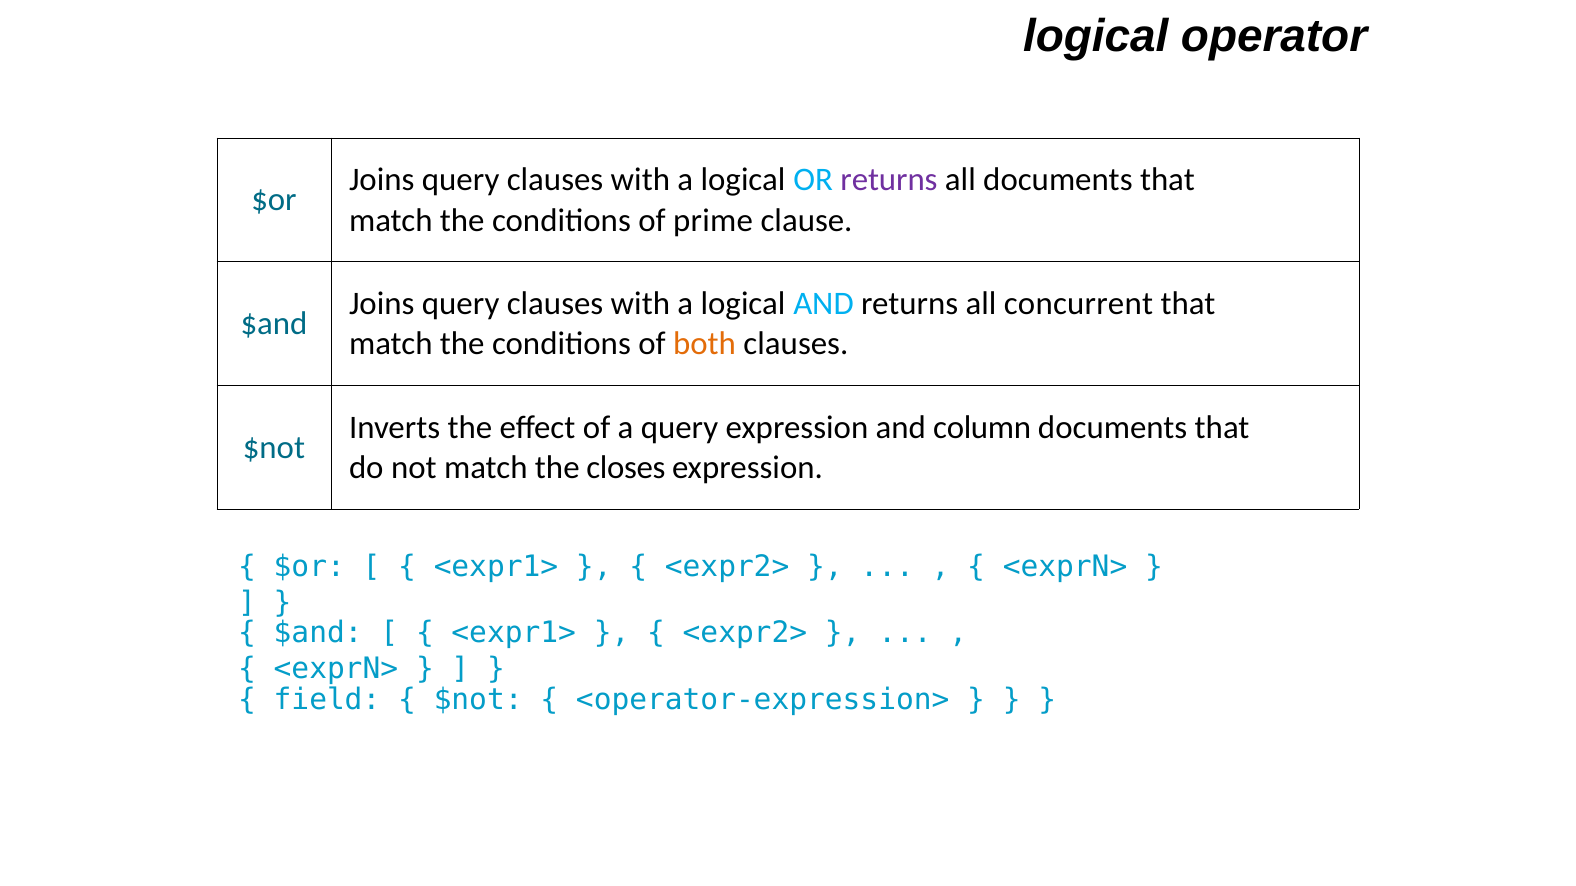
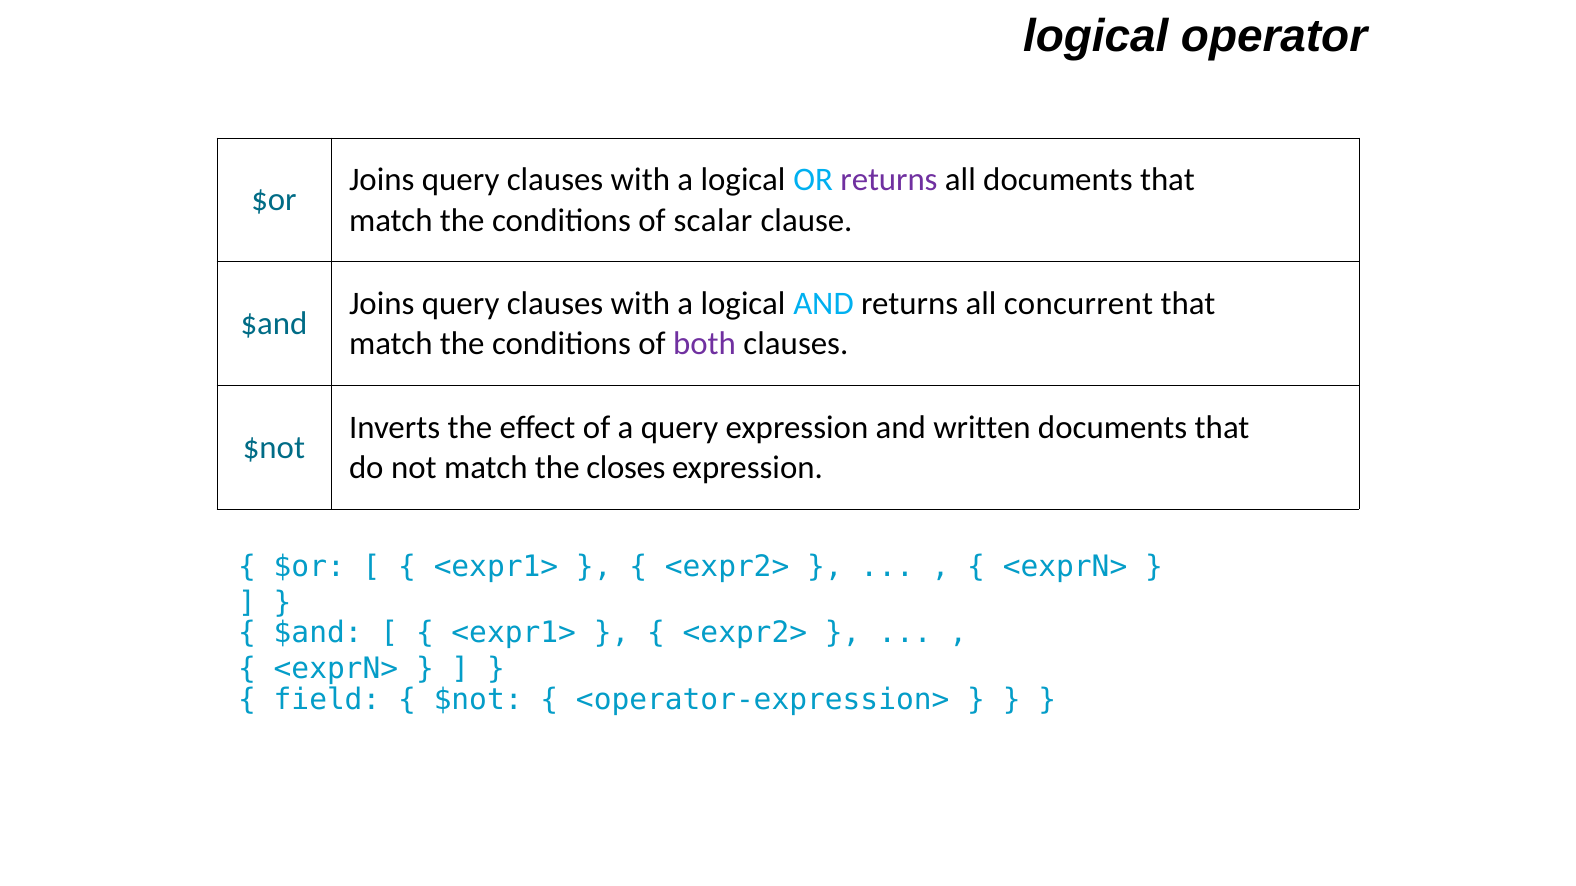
prime: prime -> scalar
both colour: orange -> purple
column: column -> written
